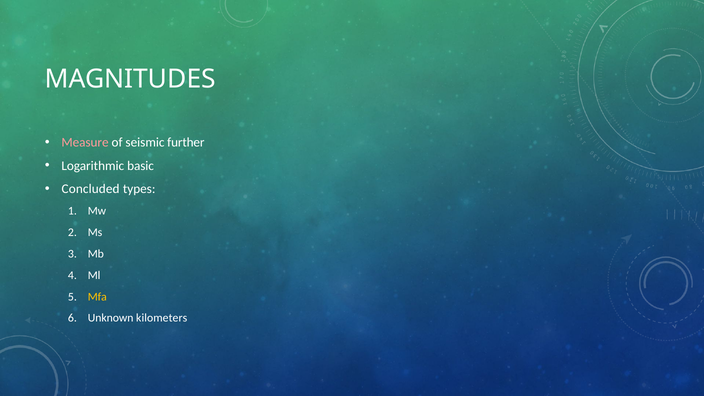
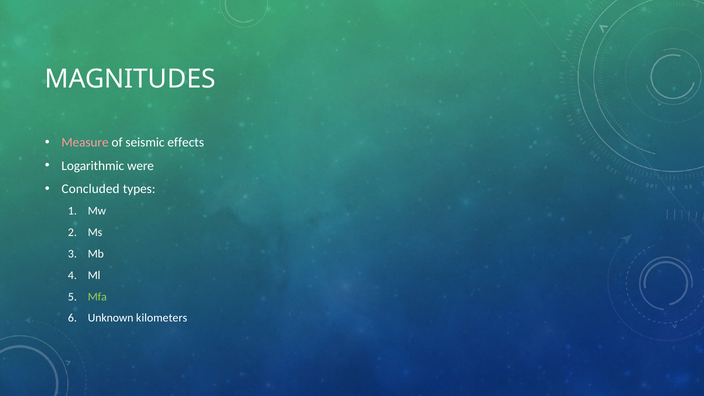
further: further -> effects
basic: basic -> were
Mfa colour: yellow -> light green
